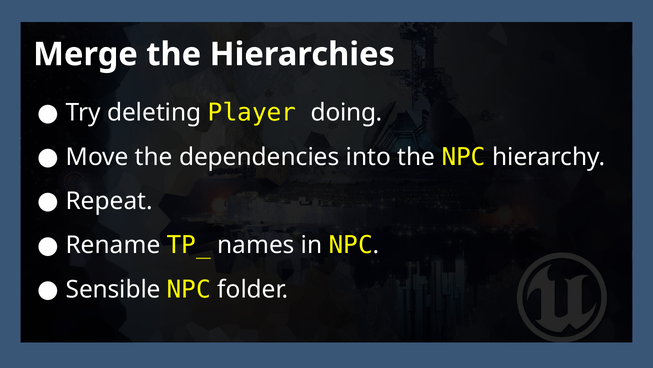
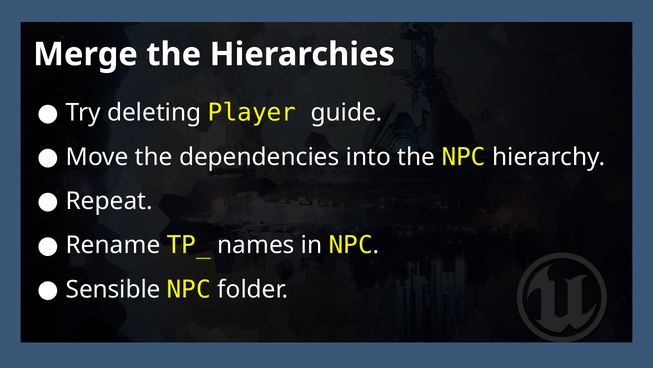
doing: doing -> guide
